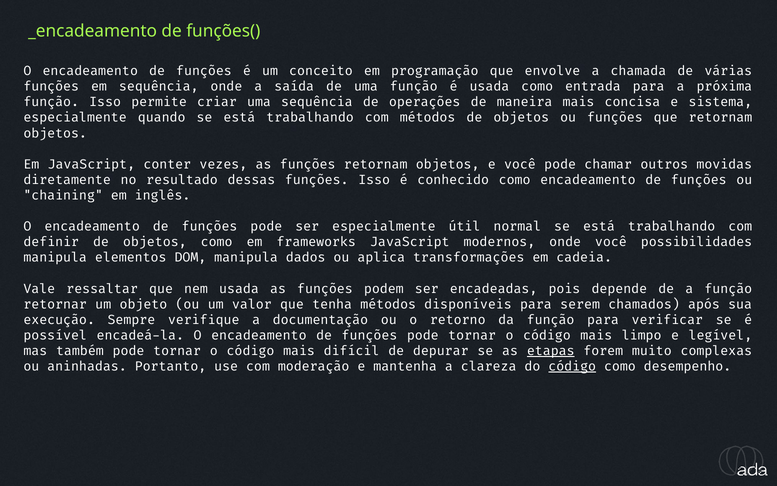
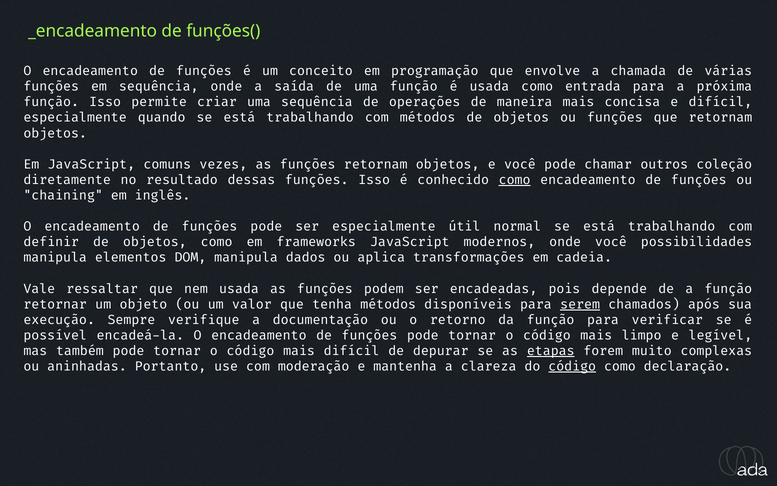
e sistema: sistema -> difícil
conter: conter -> comuns
movidas: movidas -> coleção
como at (515, 180) underline: none -> present
serem underline: none -> present
desempenho: desempenho -> declaração
